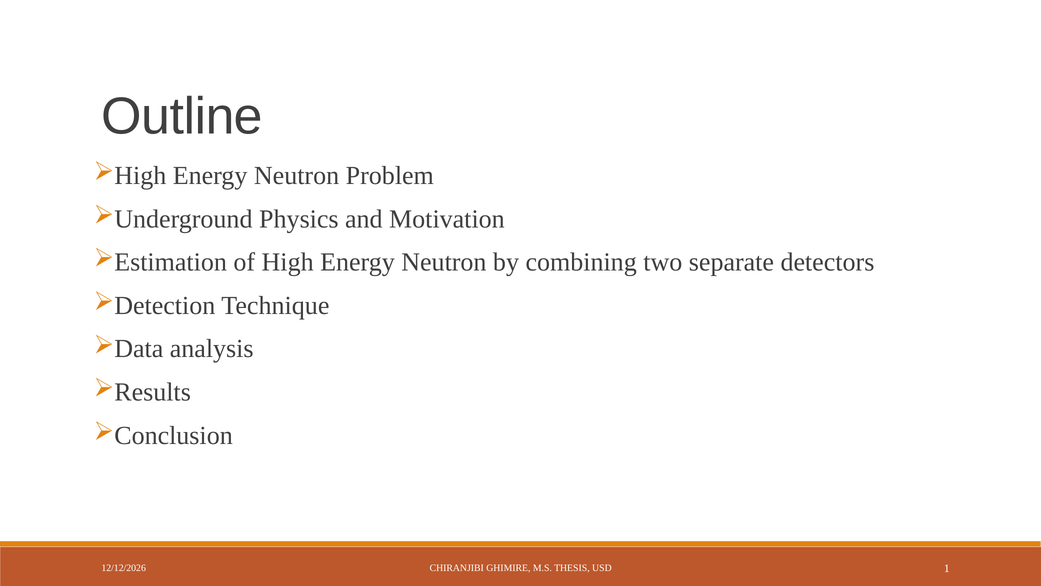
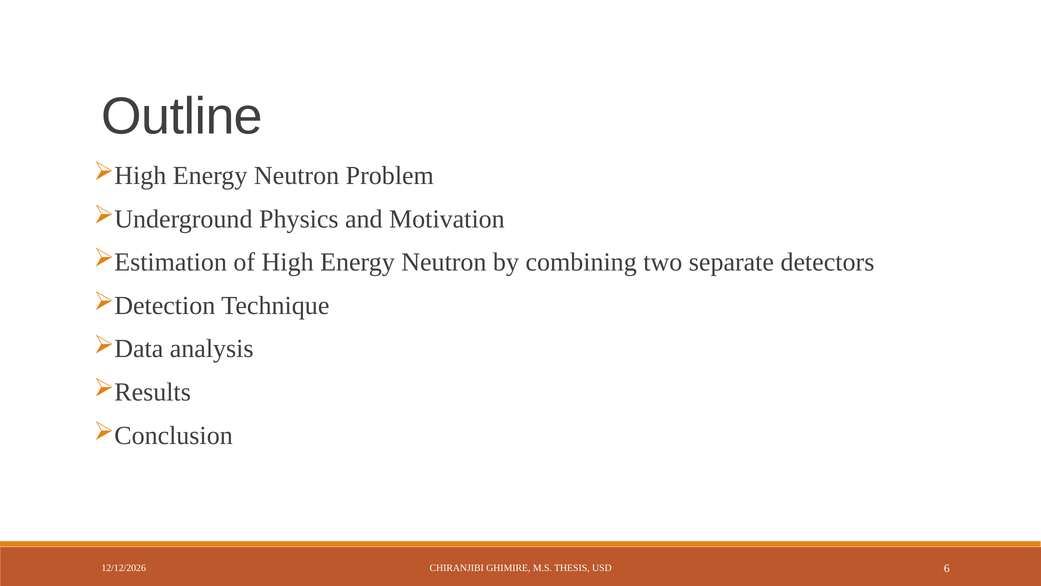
1: 1 -> 6
